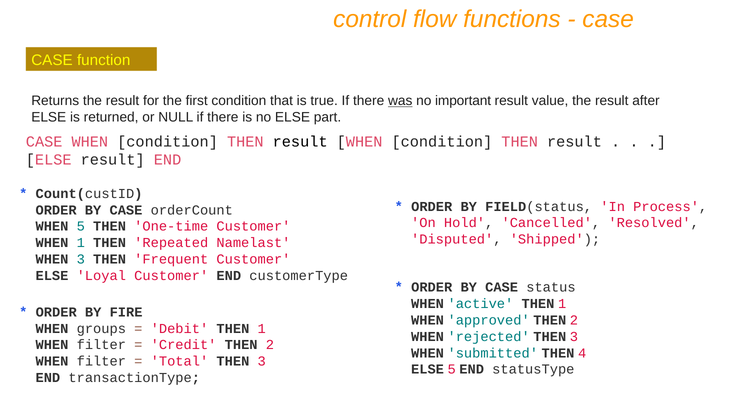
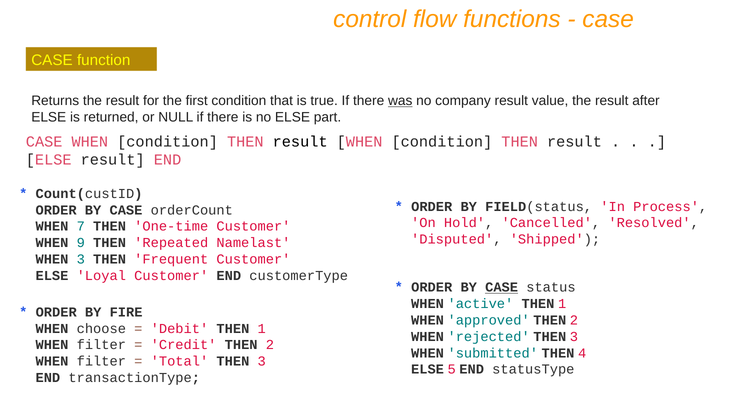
important: important -> company
WHEN 5: 5 -> 7
WHEN 1: 1 -> 9
CASE at (502, 287) underline: none -> present
groups: groups -> choose
